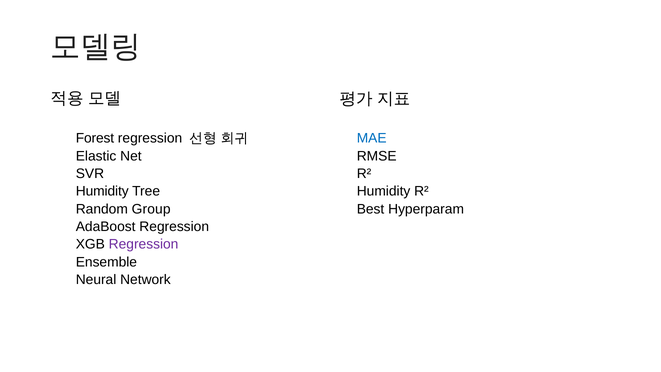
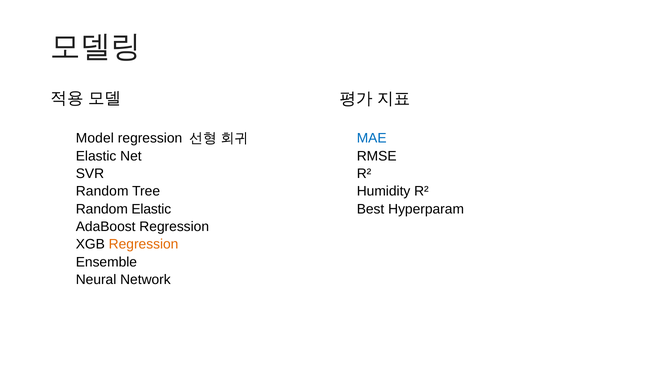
Forest: Forest -> Model
Humidity at (102, 191): Humidity -> Random
Random Group: Group -> Elastic
Regression at (144, 244) colour: purple -> orange
